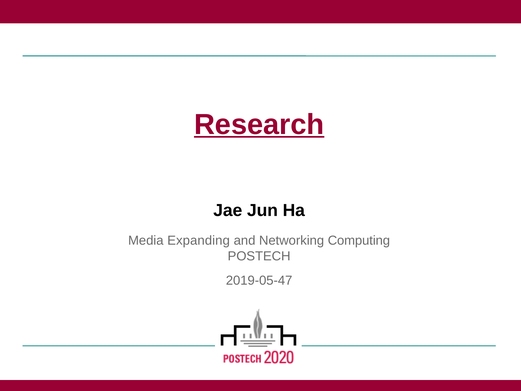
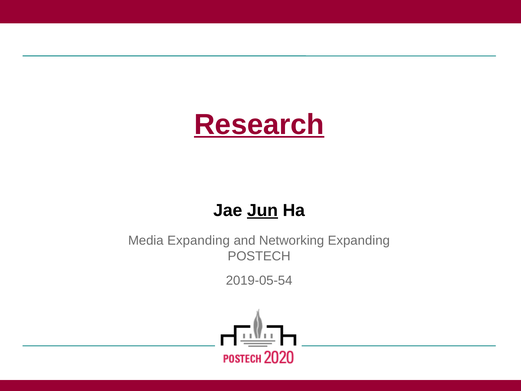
Jun underline: none -> present
Networking Computing: Computing -> Expanding
2019-05-47: 2019-05-47 -> 2019-05-54
